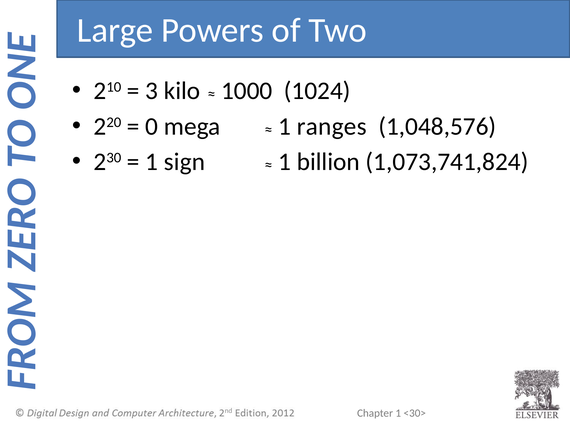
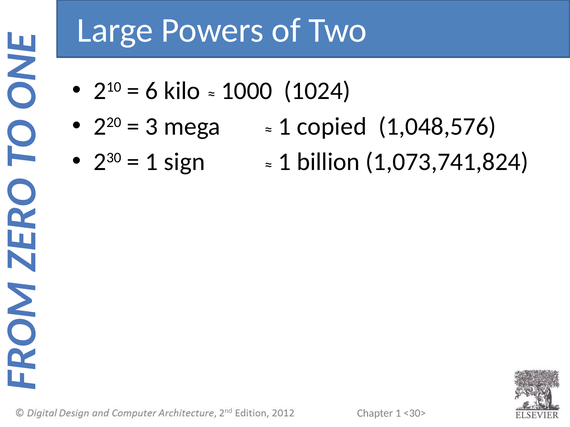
3: 3 -> 6
0: 0 -> 3
ranges: ranges -> copied
